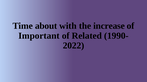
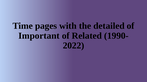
about: about -> pages
increase: increase -> detailed
